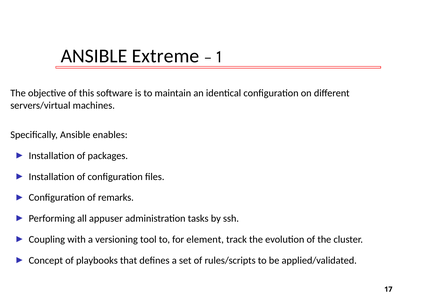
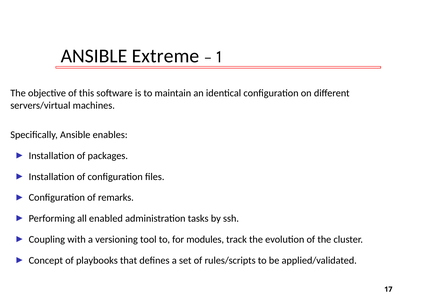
appuser: appuser -> enabled
element: element -> modules
